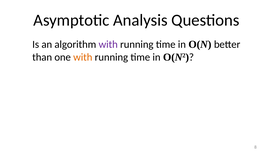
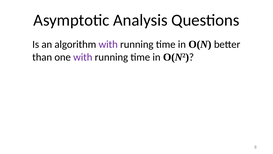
with at (83, 57) colour: orange -> purple
